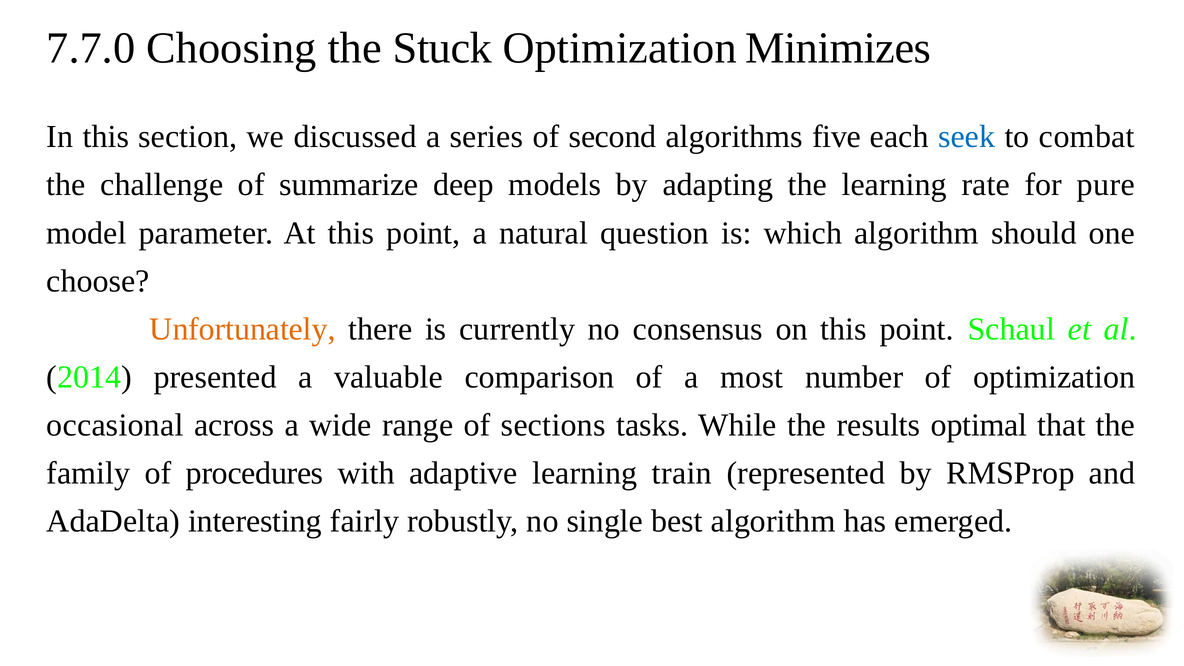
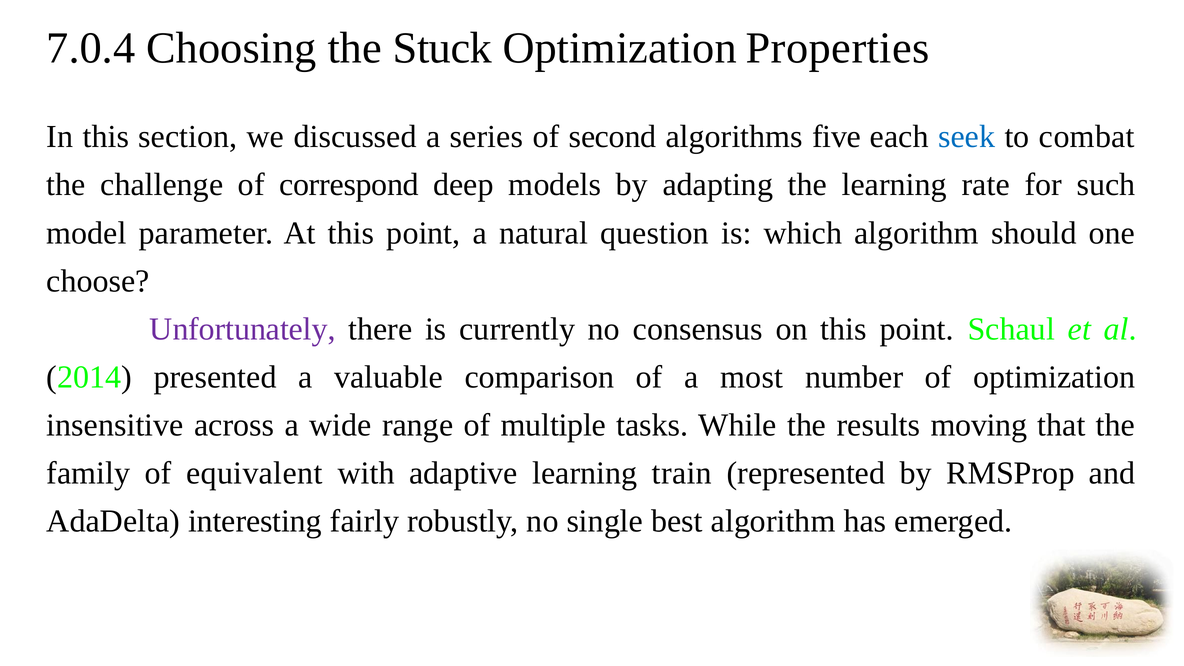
7.7.0: 7.7.0 -> 7.0.4
Minimizes: Minimizes -> Properties
summarize: summarize -> correspond
pure: pure -> such
Unfortunately colour: orange -> purple
occasional: occasional -> insensitive
sections: sections -> multiple
optimal: optimal -> moving
procedures: procedures -> equivalent
